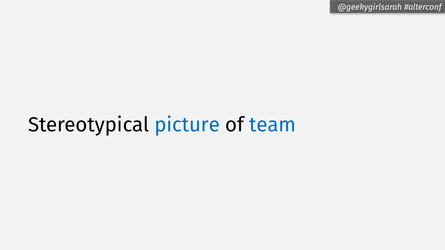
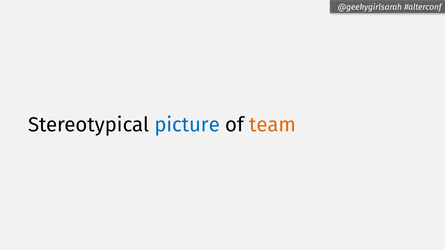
team colour: blue -> orange
